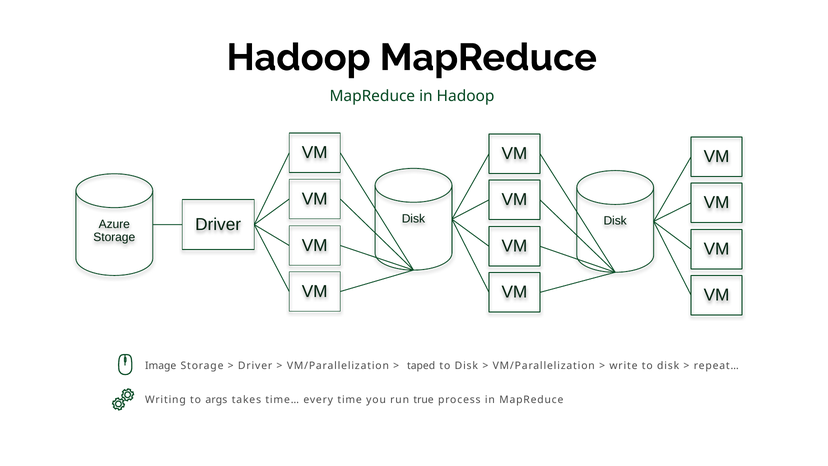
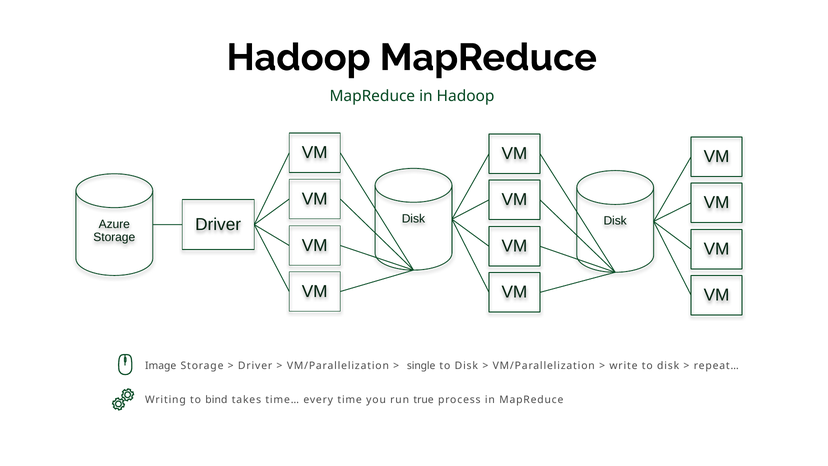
taped: taped -> single
args: args -> bind
